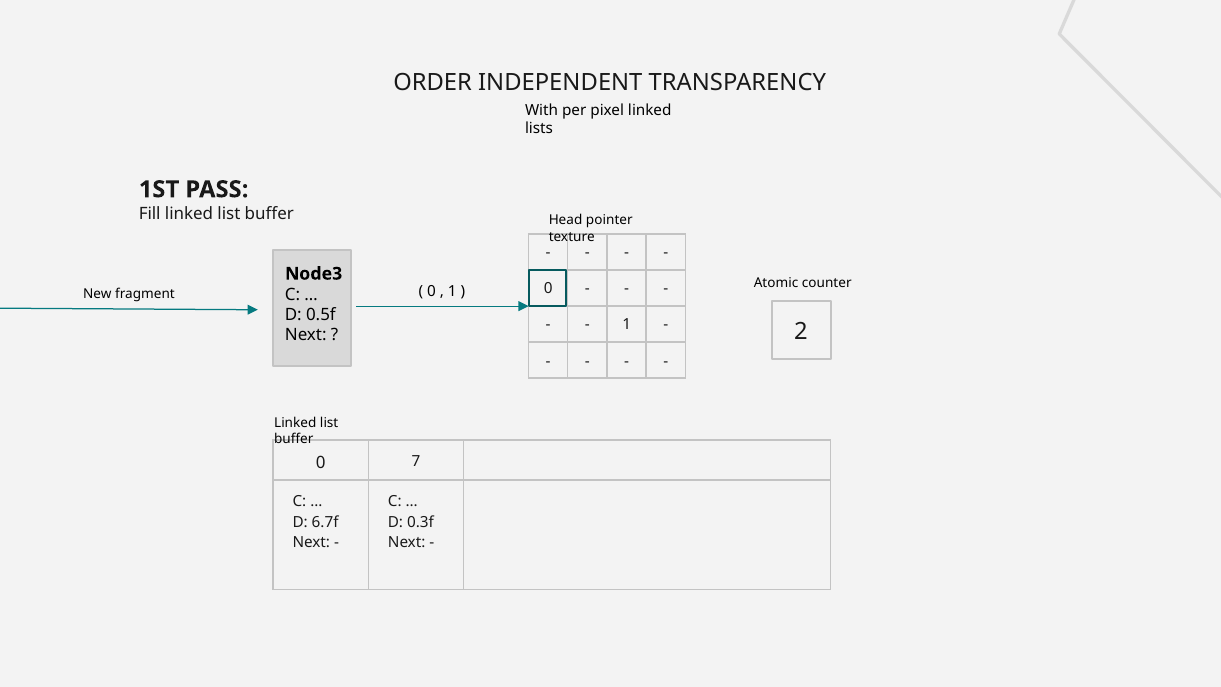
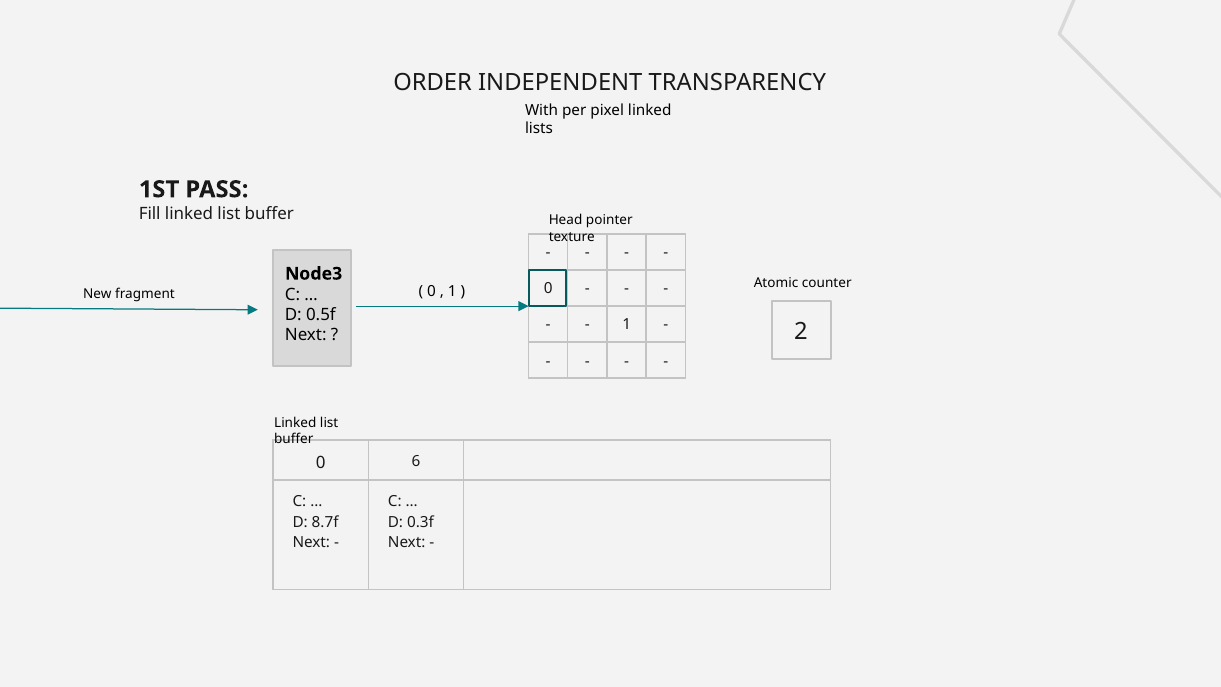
7: 7 -> 6
6.7f: 6.7f -> 8.7f
